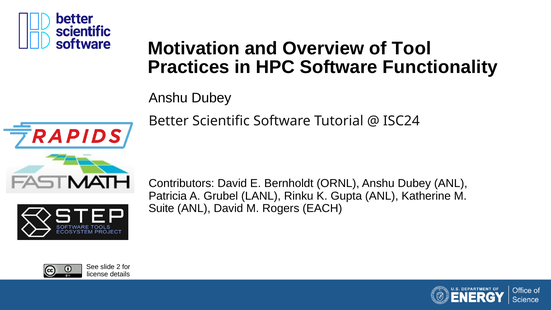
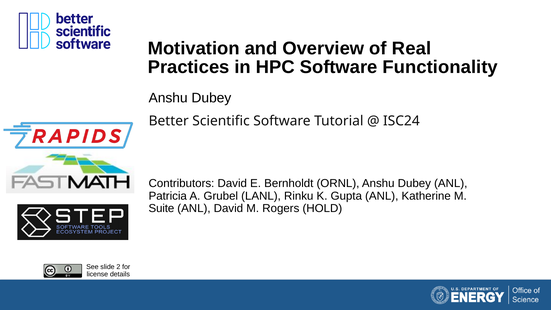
Tool: Tool -> Real
EACH: EACH -> HOLD
